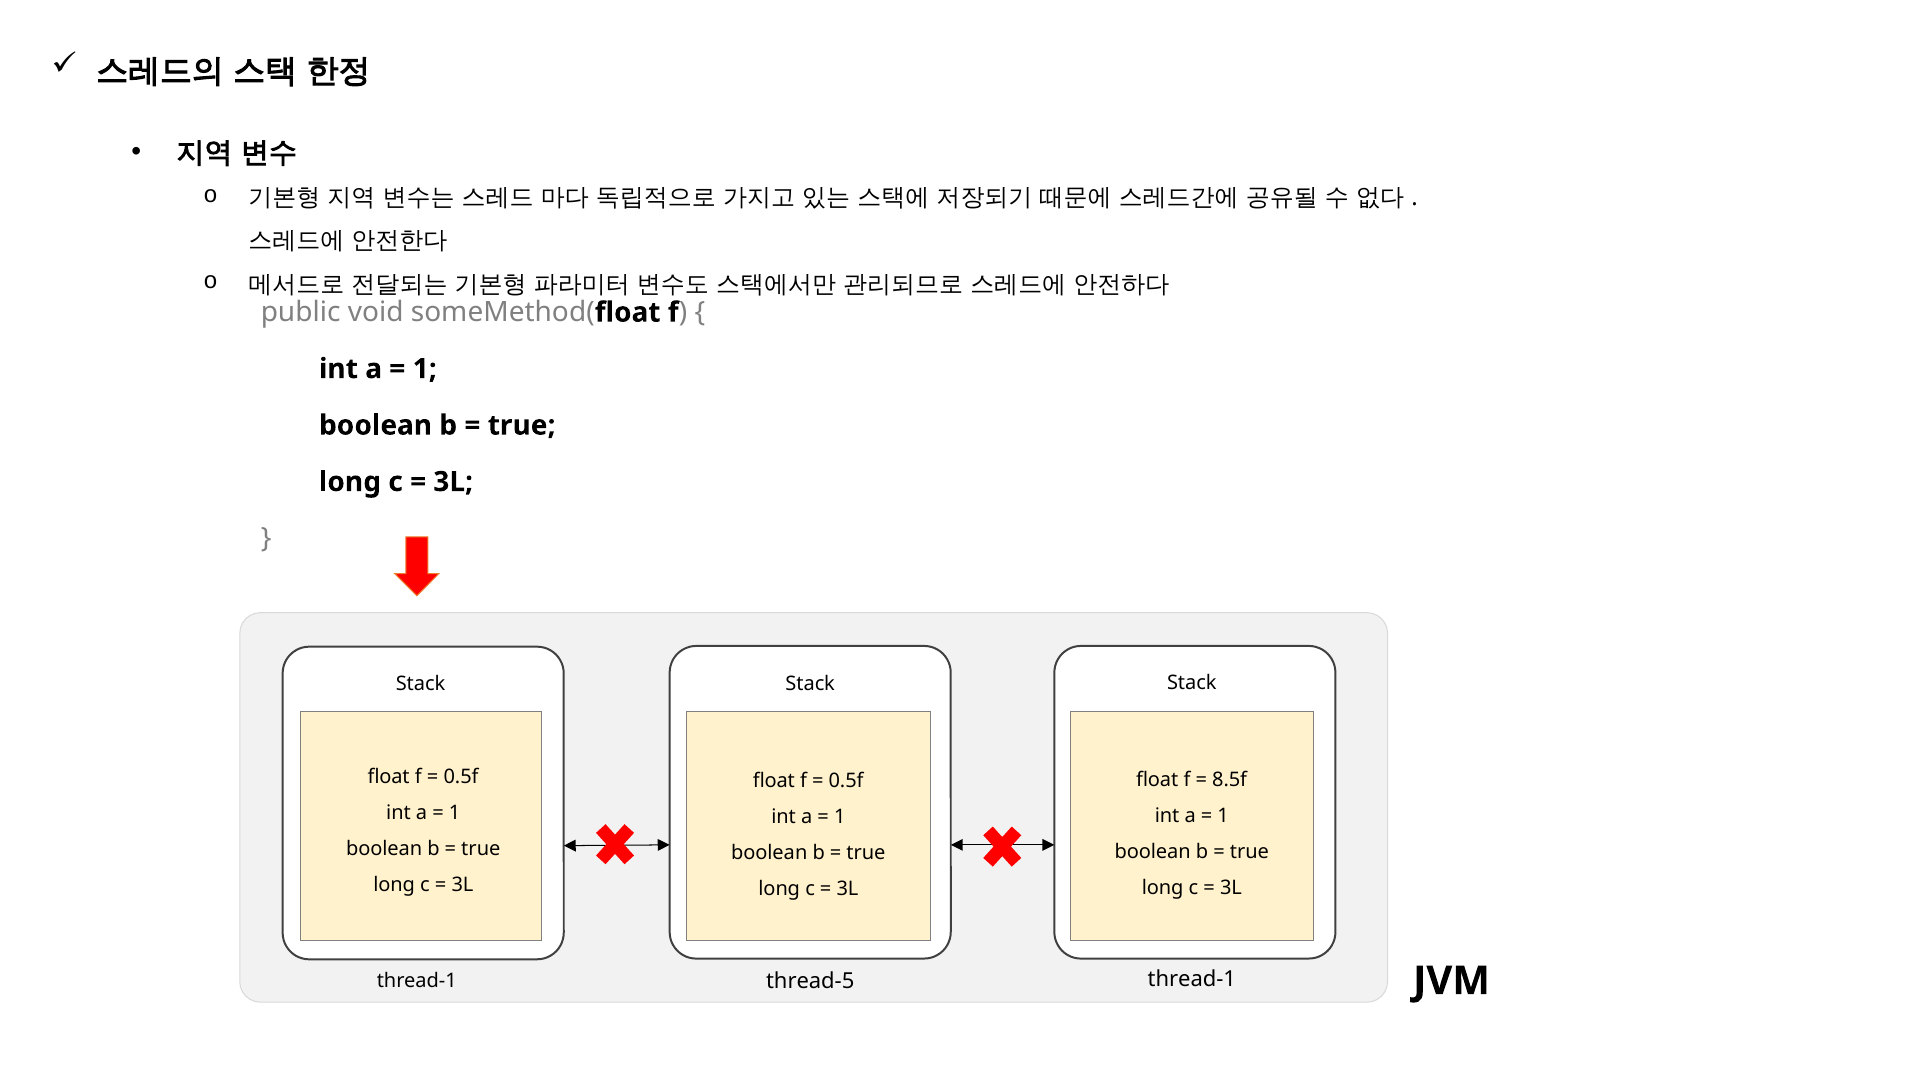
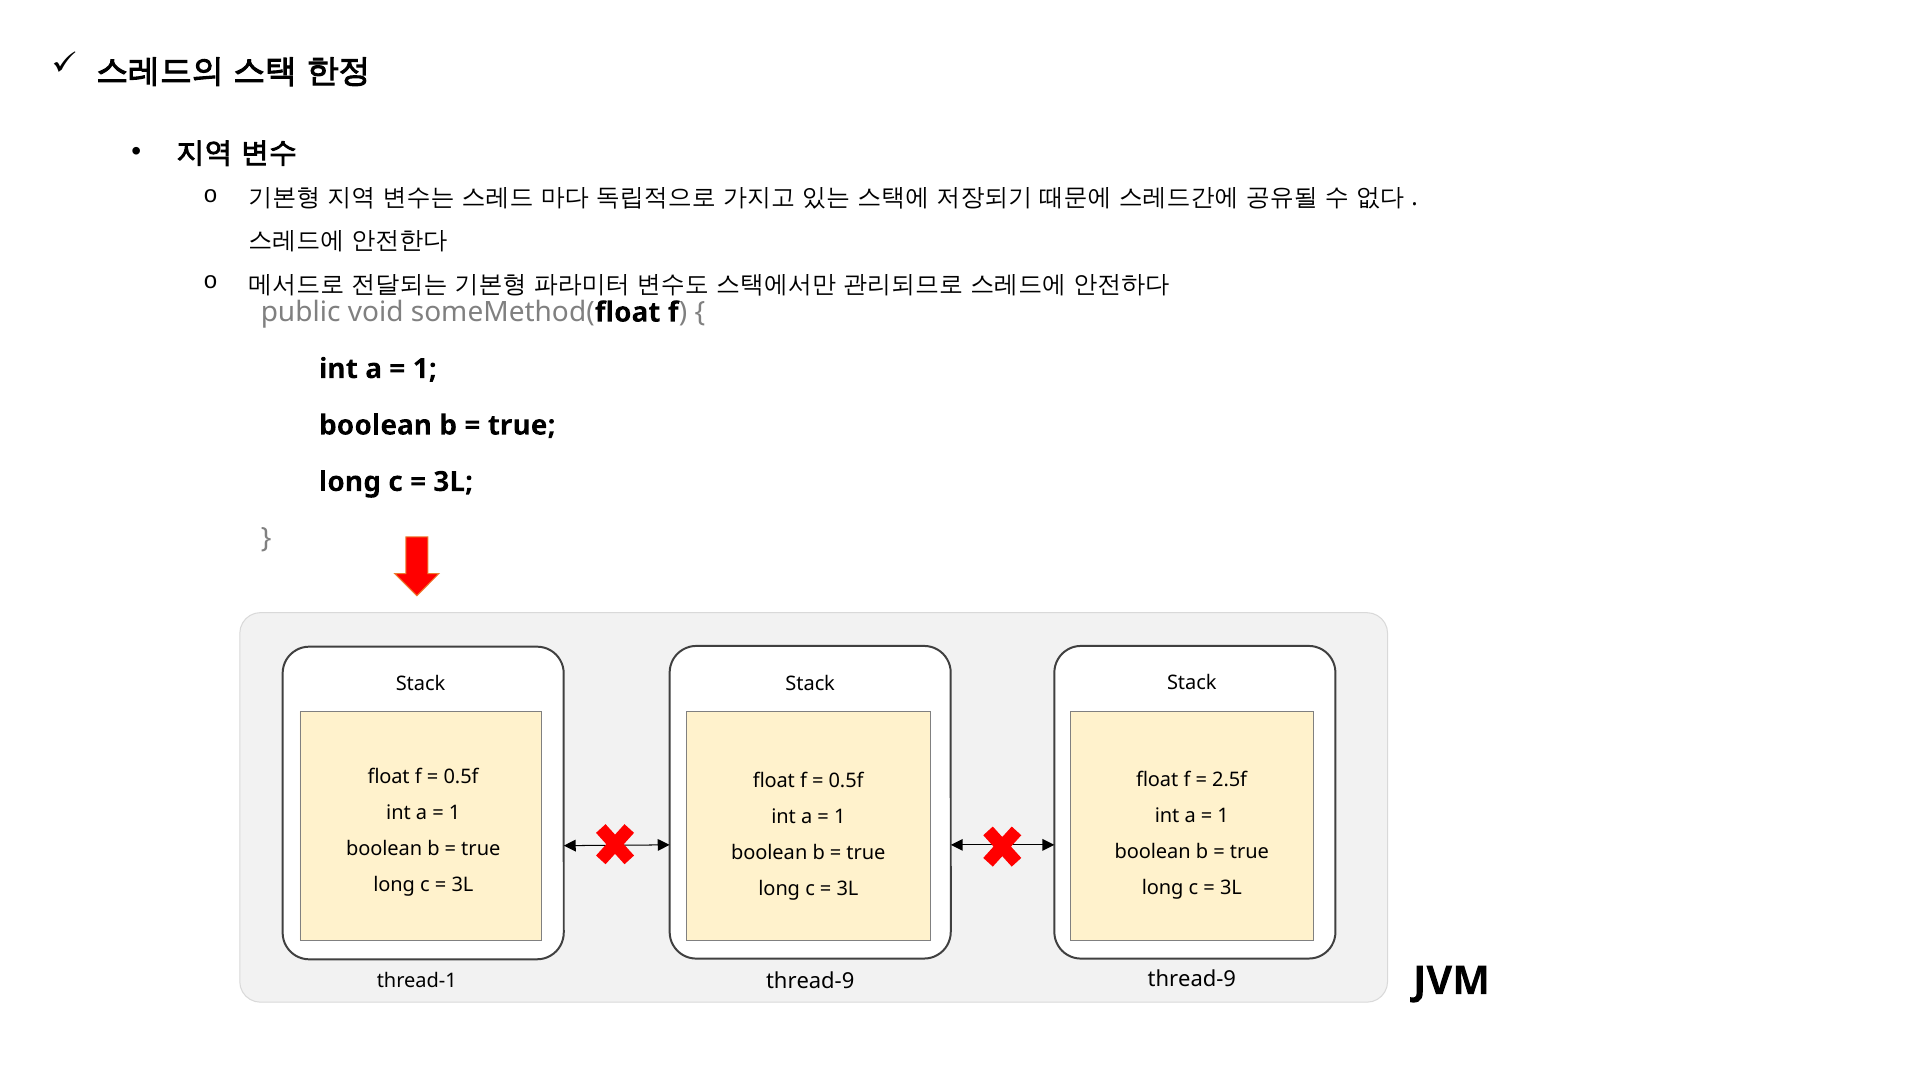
8.5f: 8.5f -> 2.5f
thread-1 at (1192, 979): thread-1 -> thread-9
thread-5 at (810, 981): thread-5 -> thread-9
